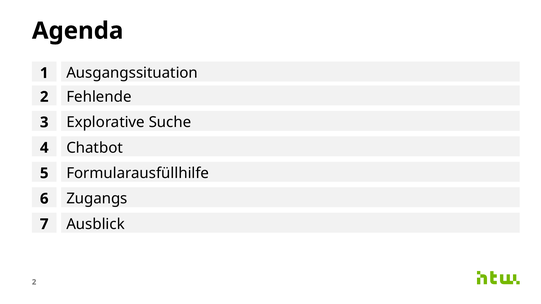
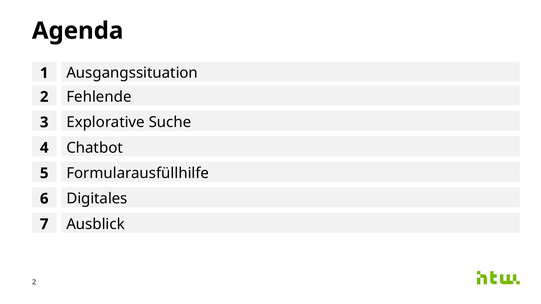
Zugangs: Zugangs -> Digitales
